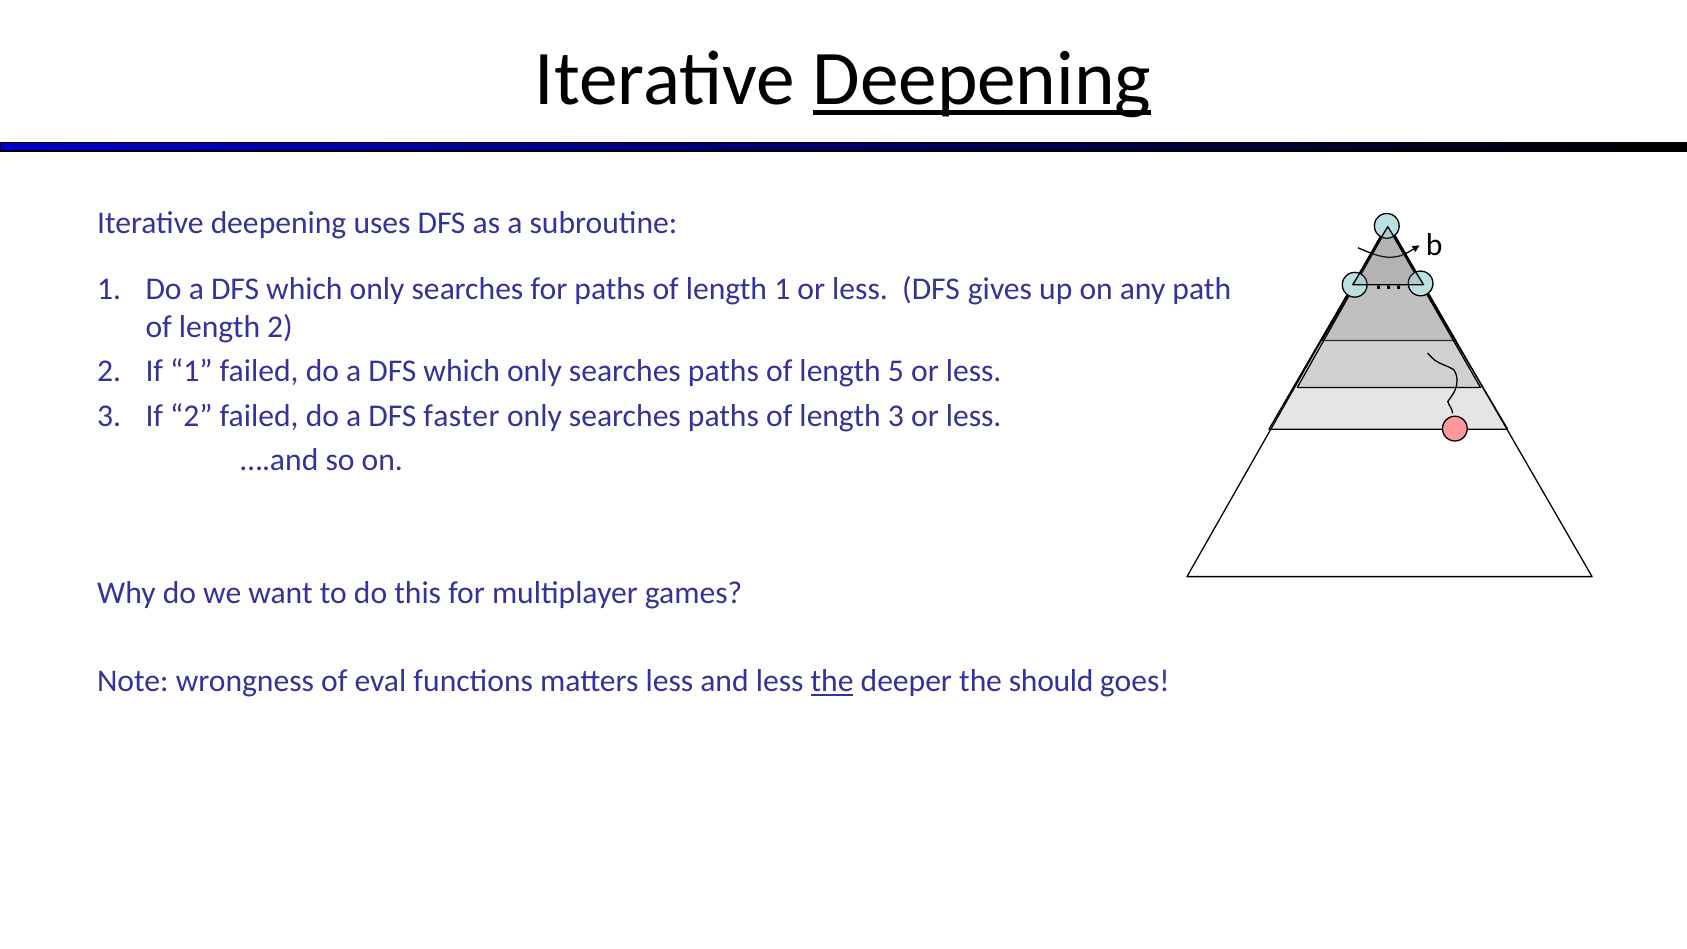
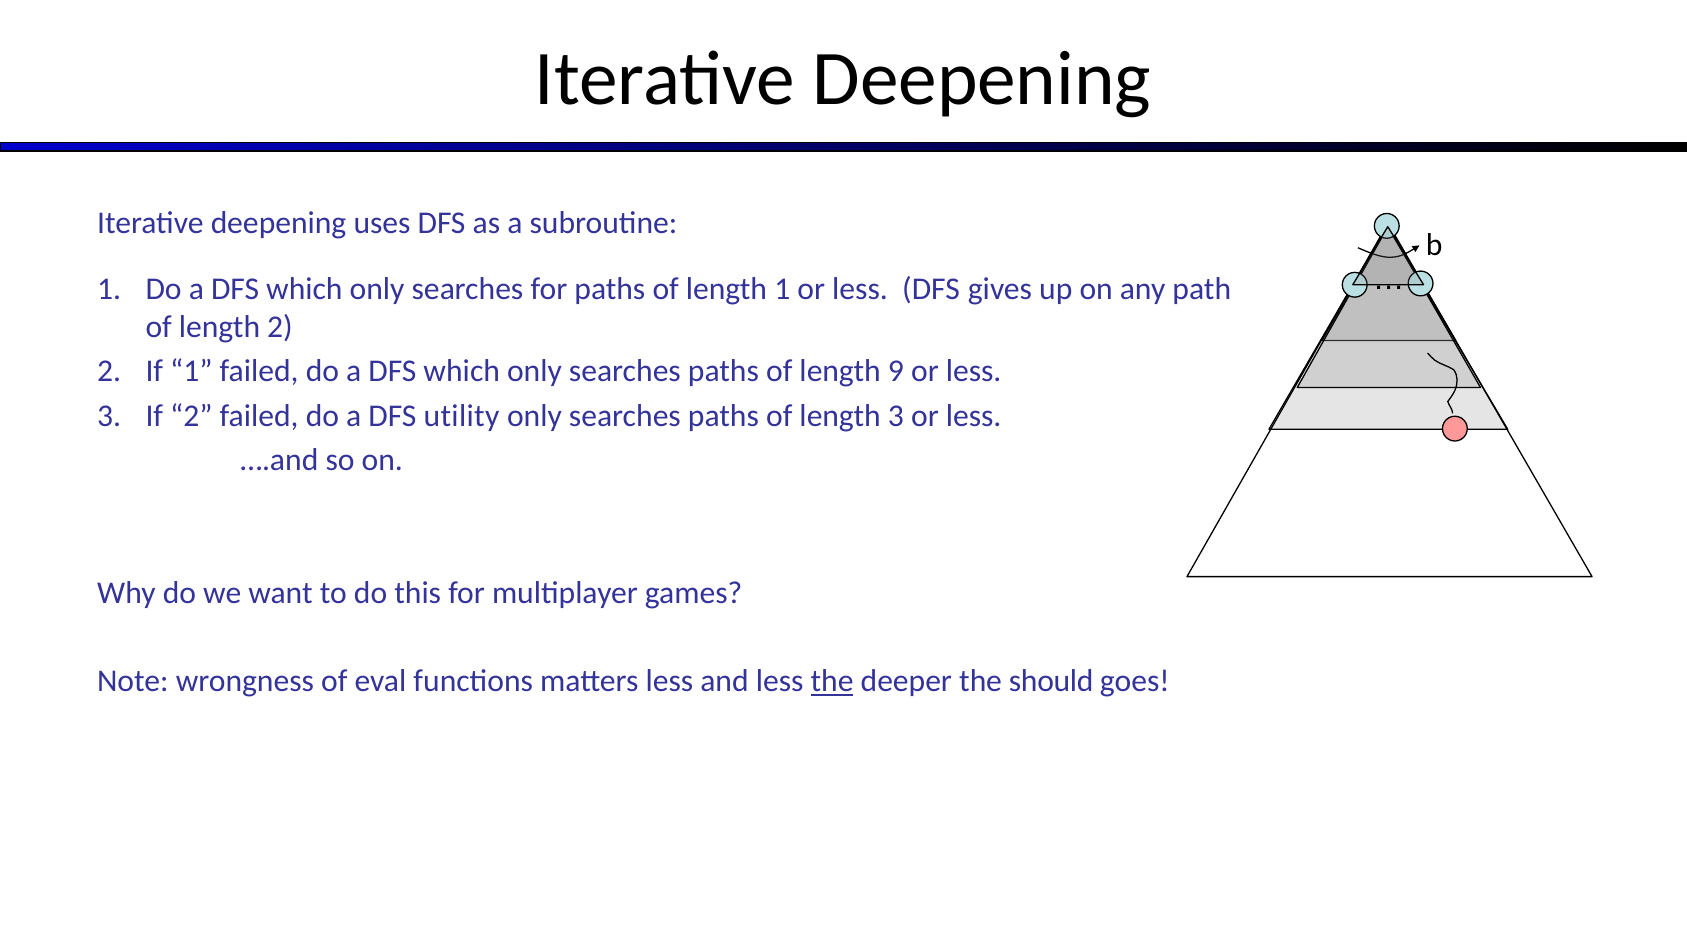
Deepening at (982, 79) underline: present -> none
5: 5 -> 9
faster: faster -> utility
